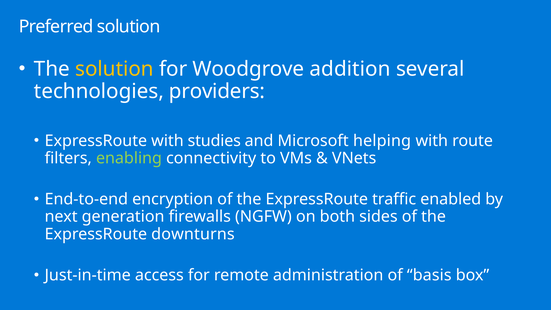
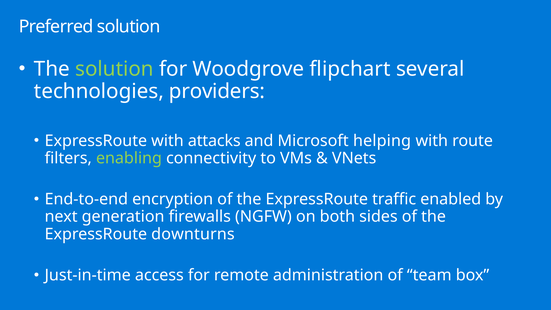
solution at (114, 69) colour: yellow -> light green
addition: addition -> flipchart
studies: studies -> attacks
basis: basis -> team
